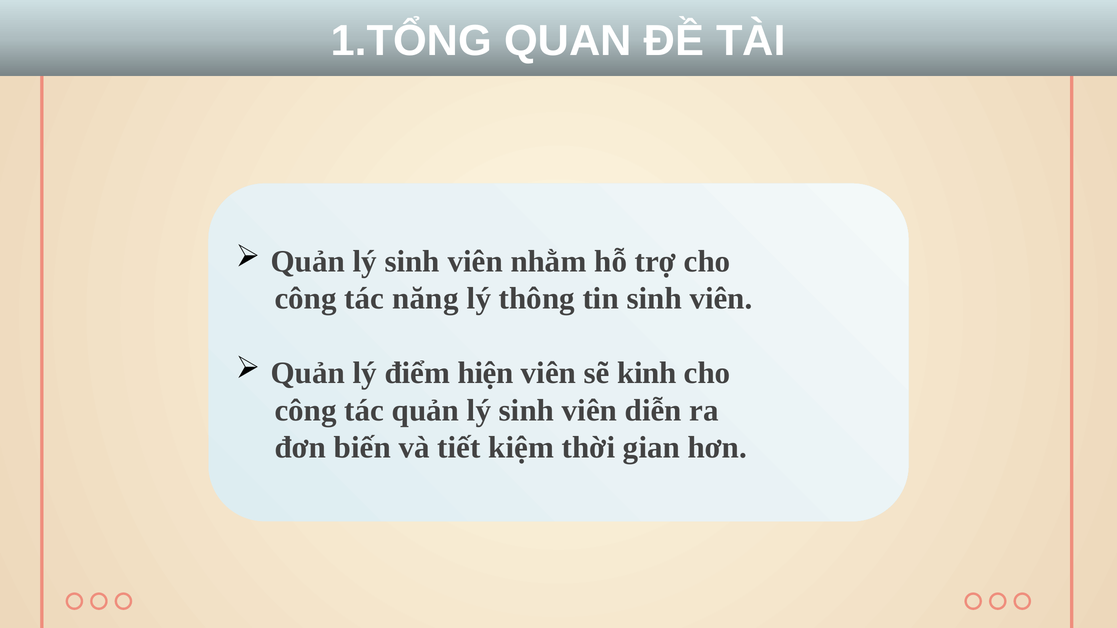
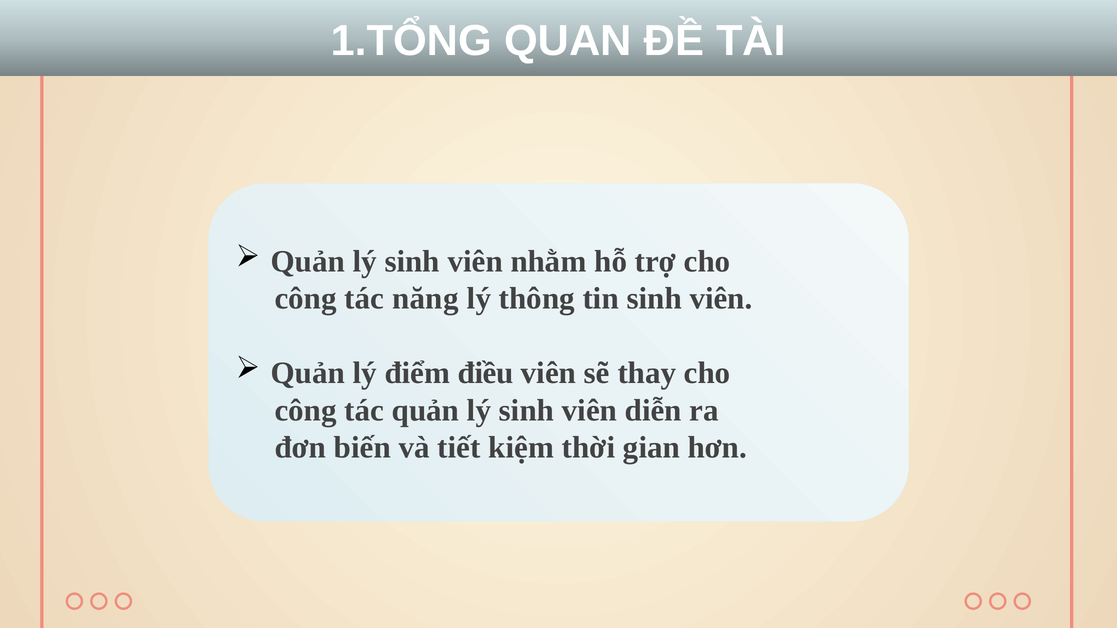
hiện: hiện -> điều
kinh: kinh -> thay
